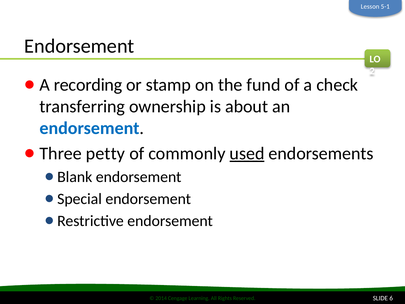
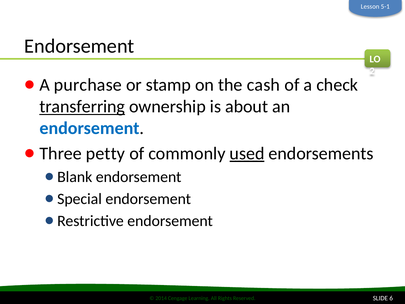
recording: recording -> purchase
fund: fund -> cash
transferring underline: none -> present
